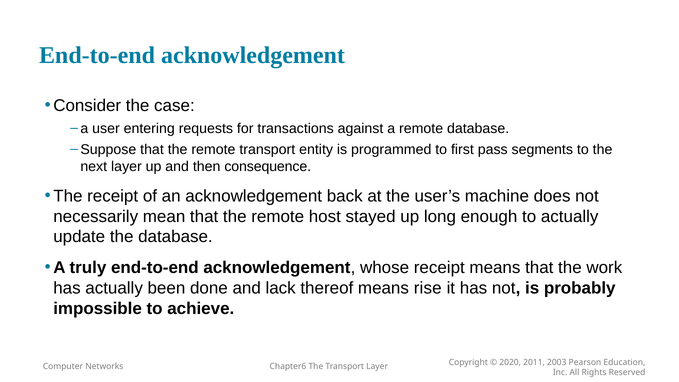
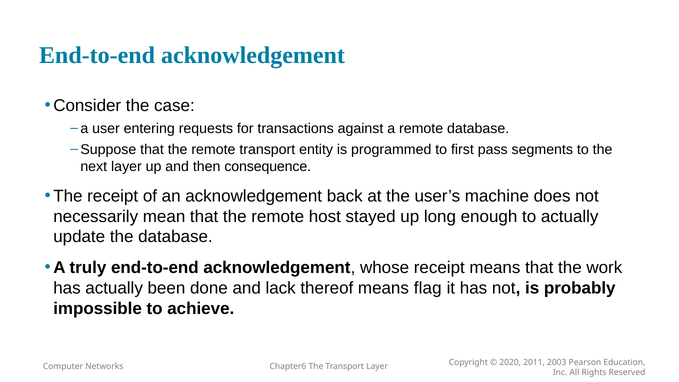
rise: rise -> flag
